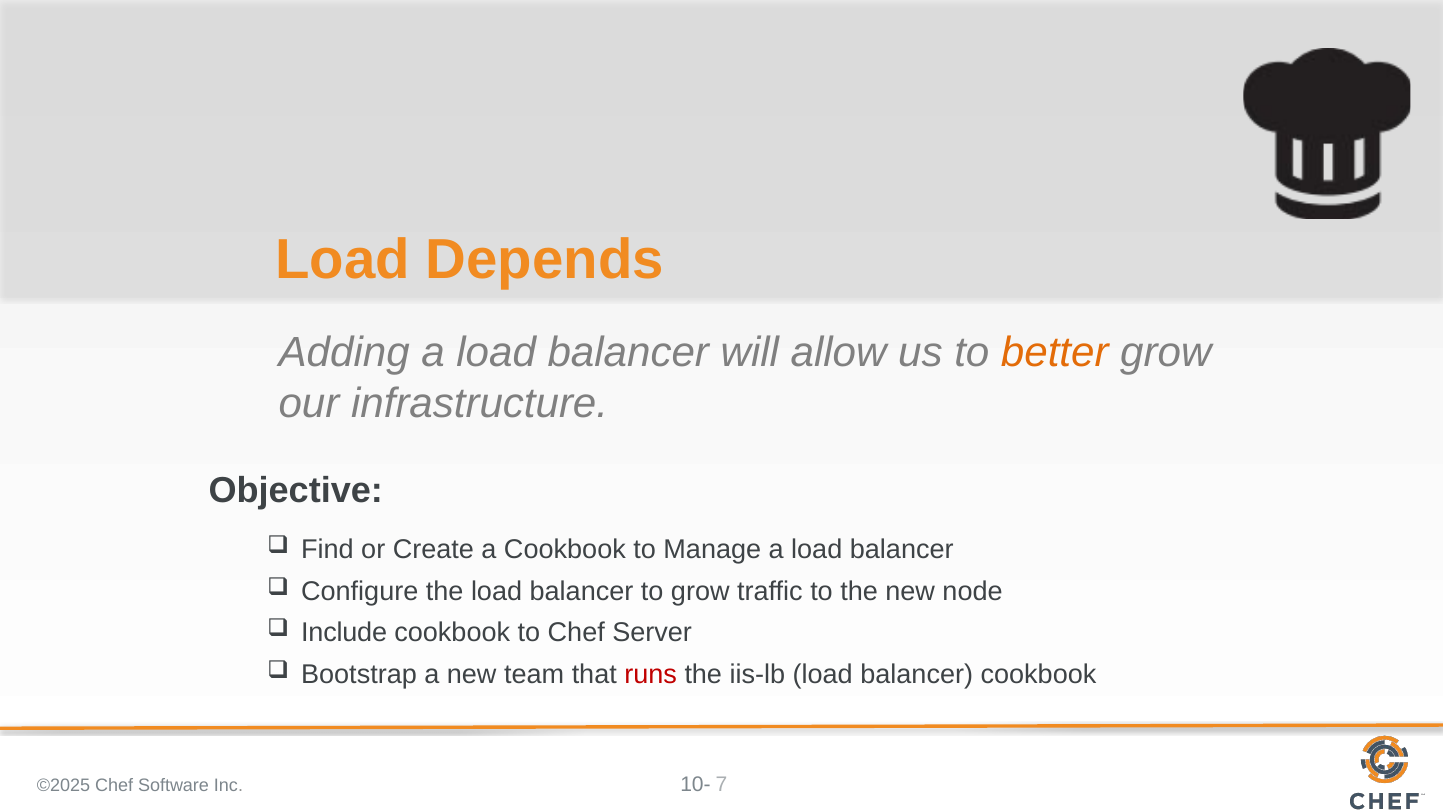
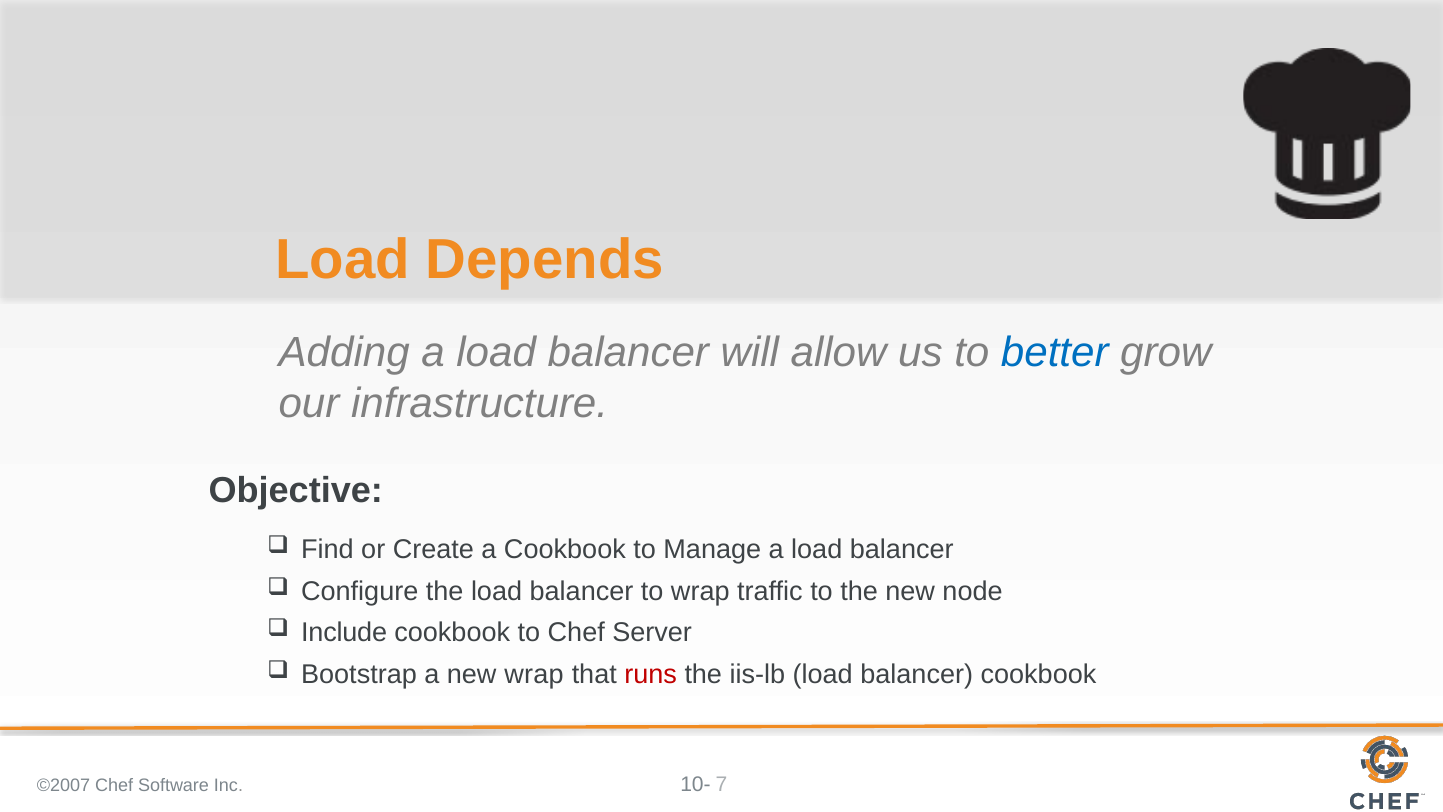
better colour: orange -> blue
to grow: grow -> wrap
new team: team -> wrap
©2025: ©2025 -> ©2007
